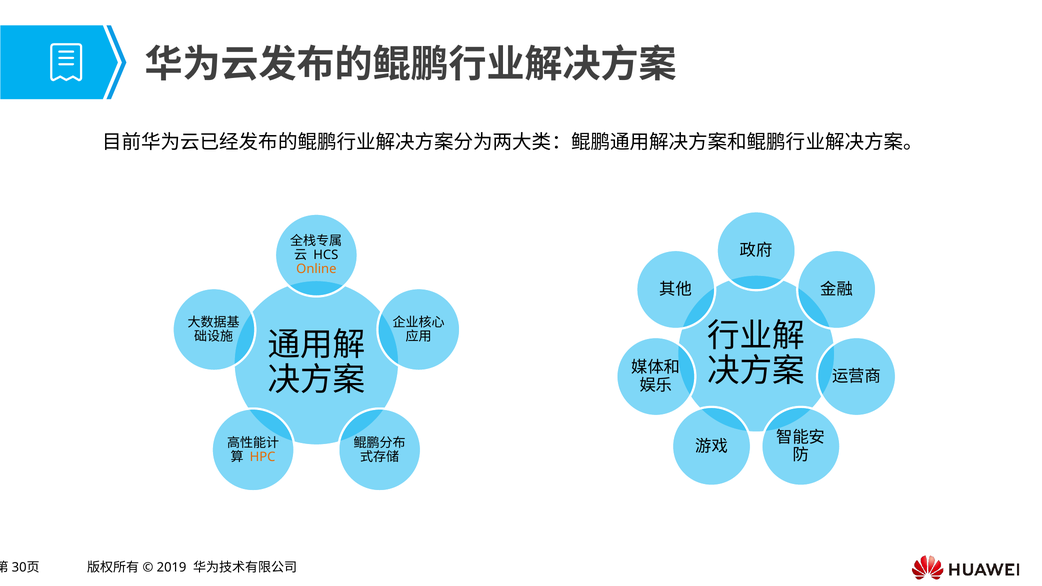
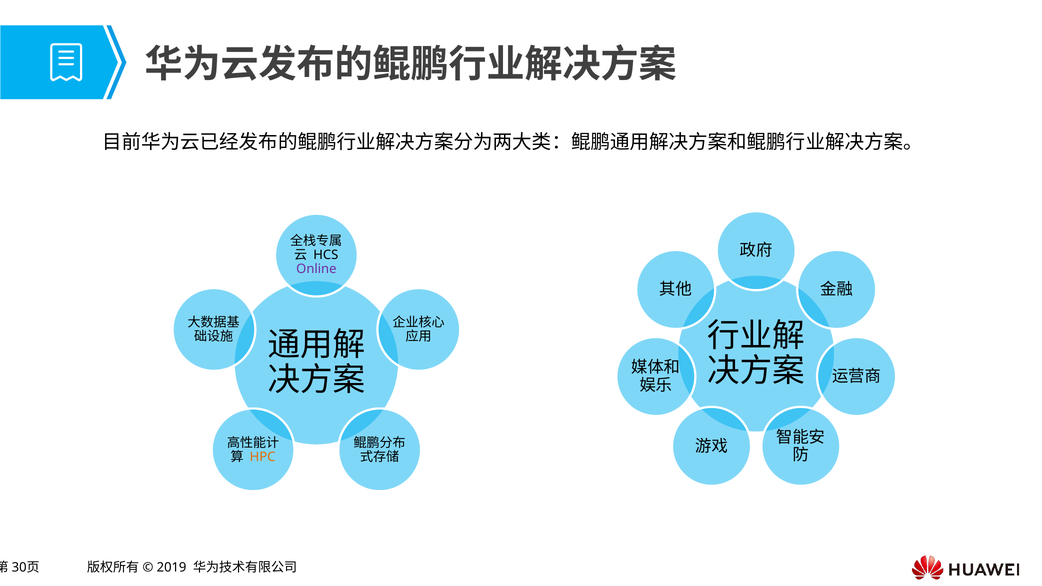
Online colour: orange -> purple
